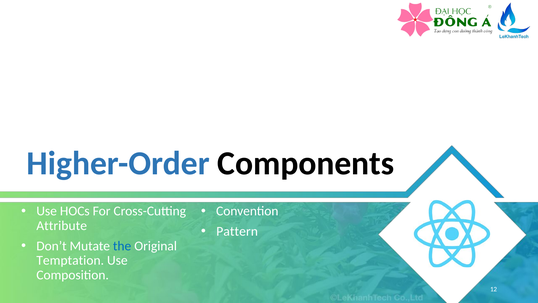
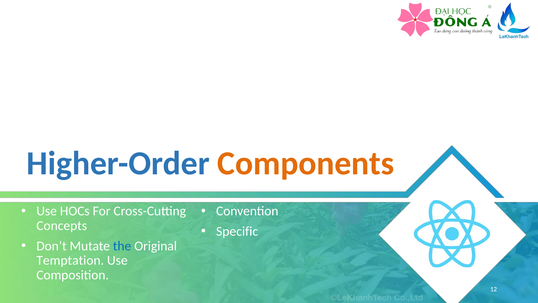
Components colour: black -> orange
Attribute: Attribute -> Concepts
Pattern: Pattern -> Specific
